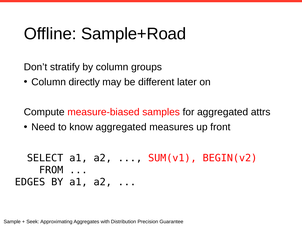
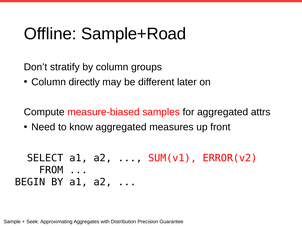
BEGIN(v2: BEGIN(v2 -> ERROR(v2
EDGES: EDGES -> BEGIN
